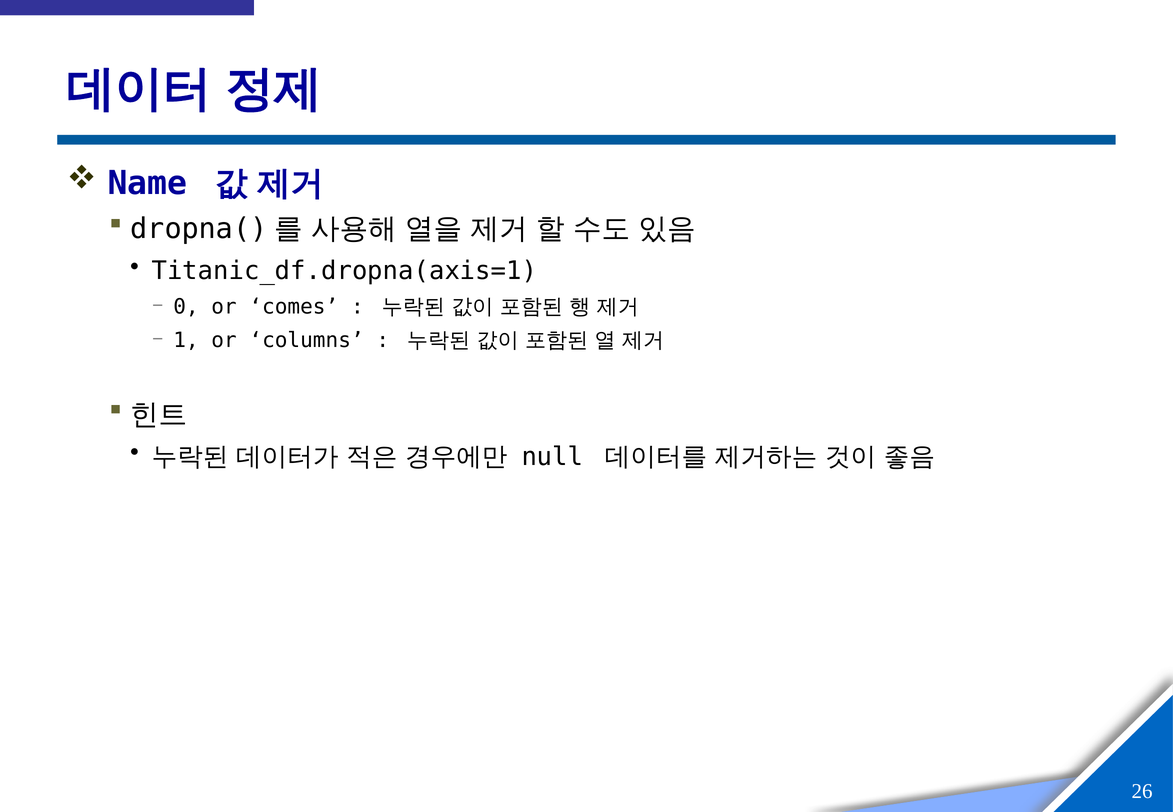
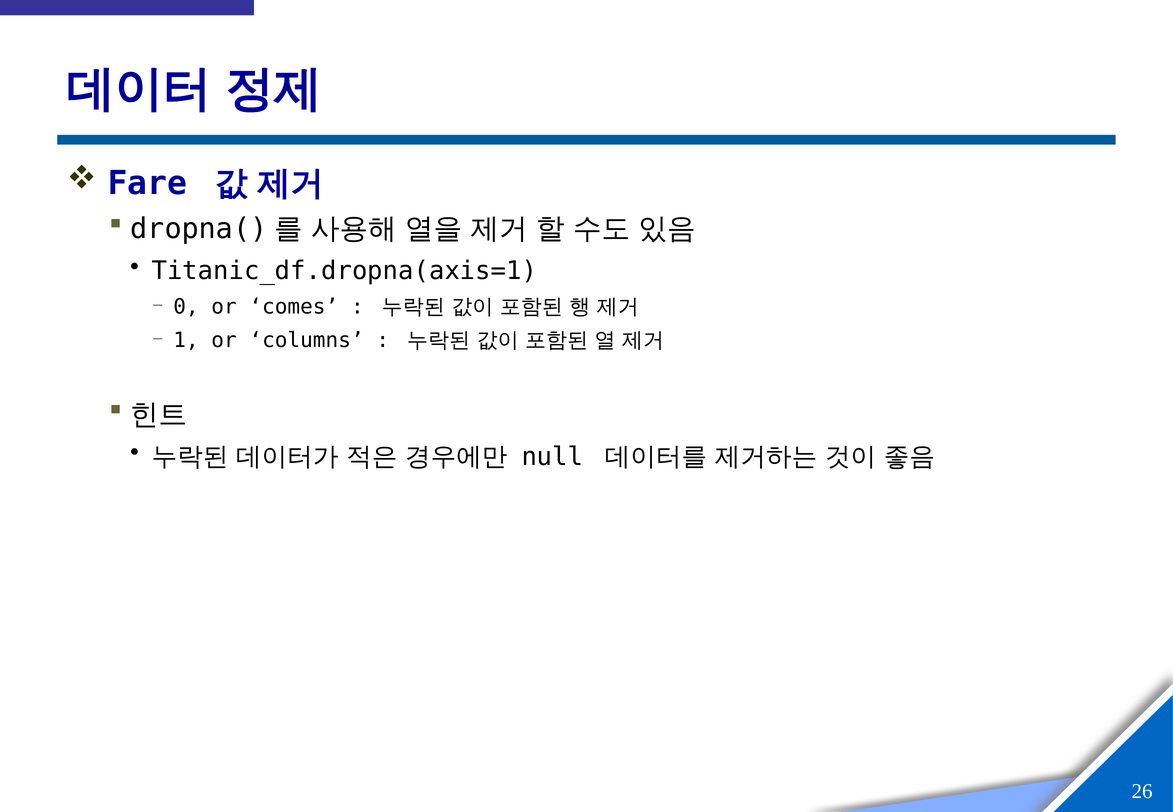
Name: Name -> Fare
